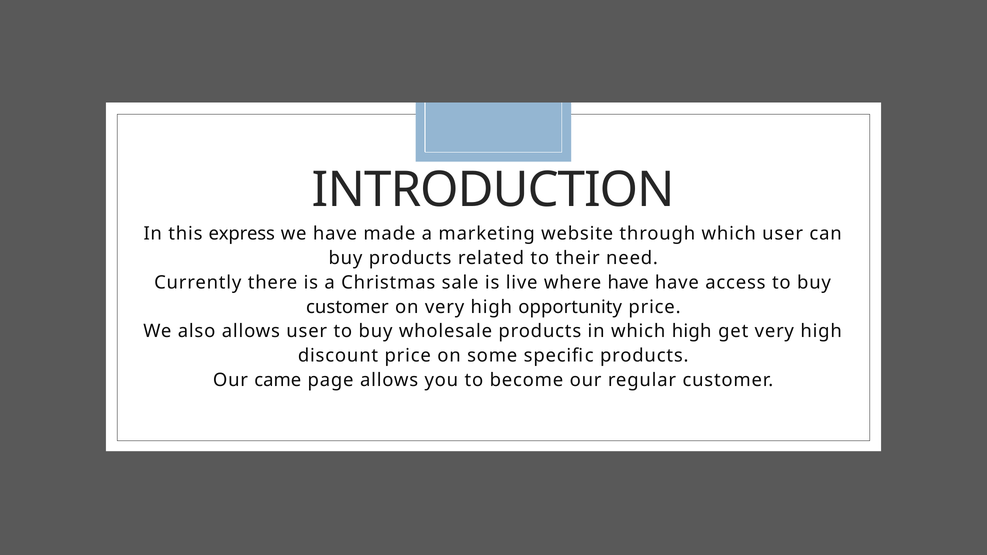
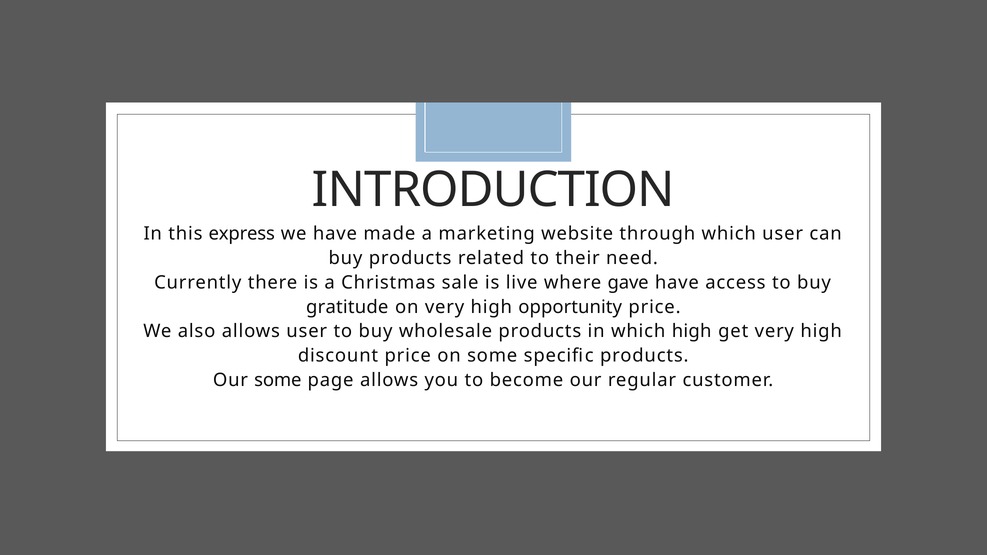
where have: have -> gave
customer at (347, 307): customer -> gratitude
Our came: came -> some
